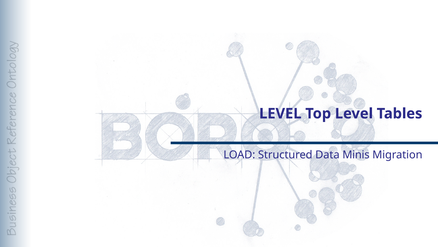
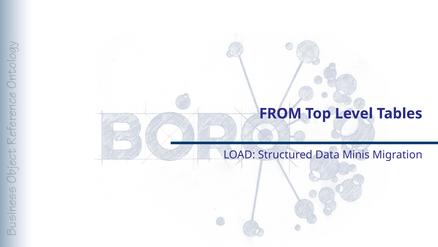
LEVEL at (280, 113): LEVEL -> FROM
